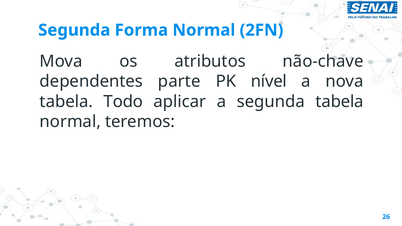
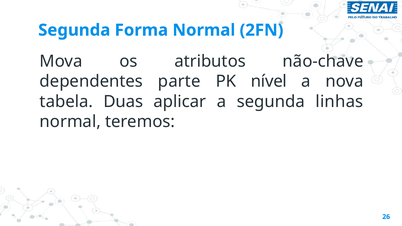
Todo: Todo -> Duas
segunda tabela: tabela -> linhas
